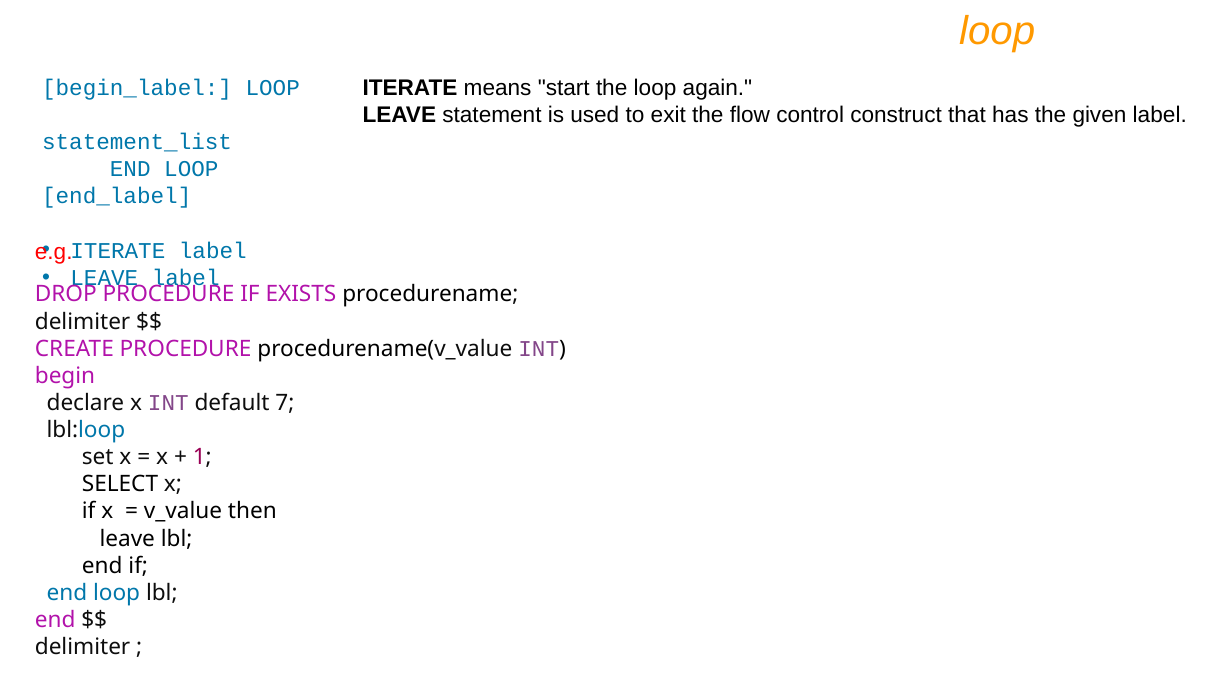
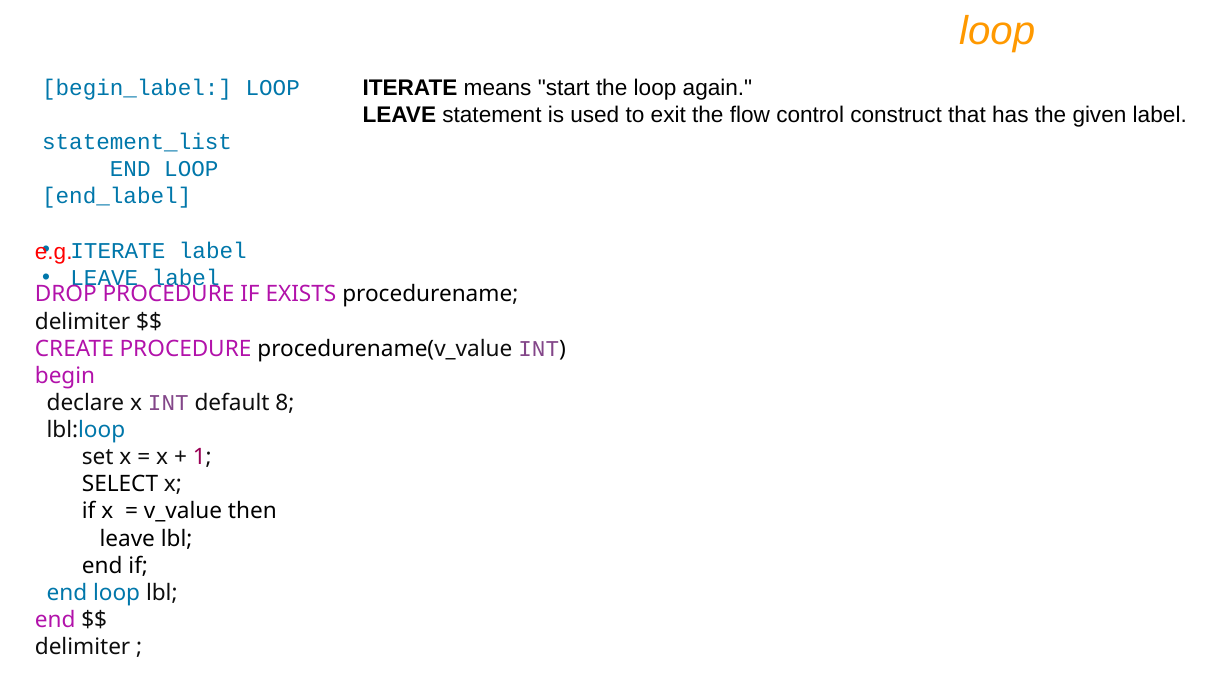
7: 7 -> 8
